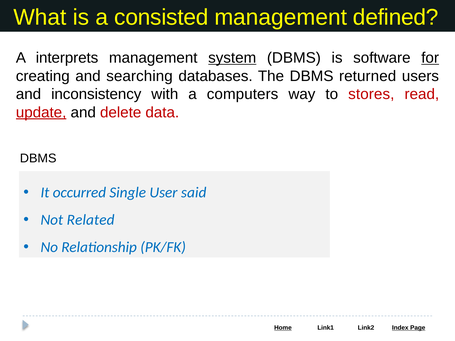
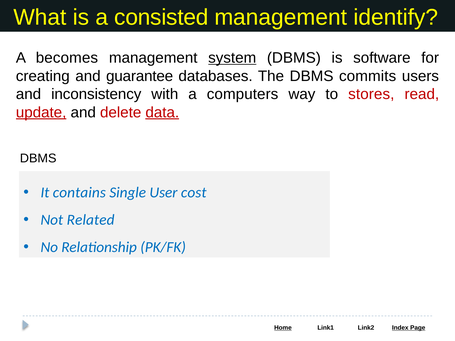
defined: defined -> identify
interprets: interprets -> becomes
for underline: present -> none
searching: searching -> guarantee
returned: returned -> commits
data underline: none -> present
occurred: occurred -> contains
said: said -> cost
